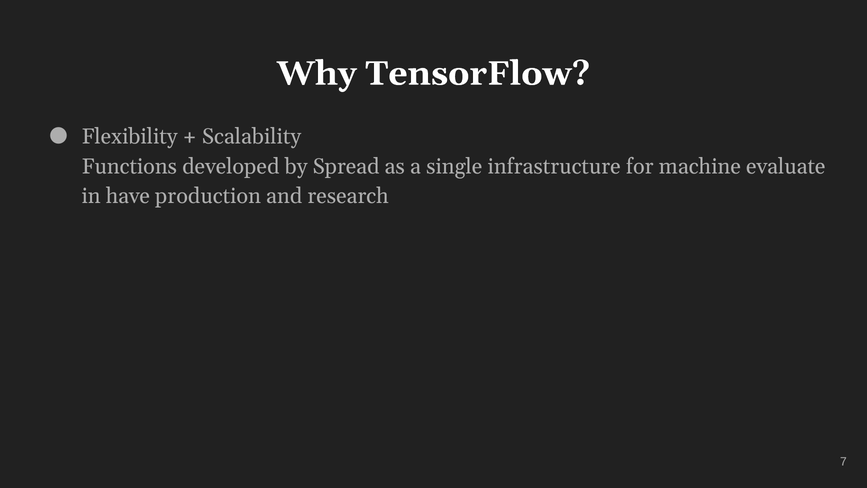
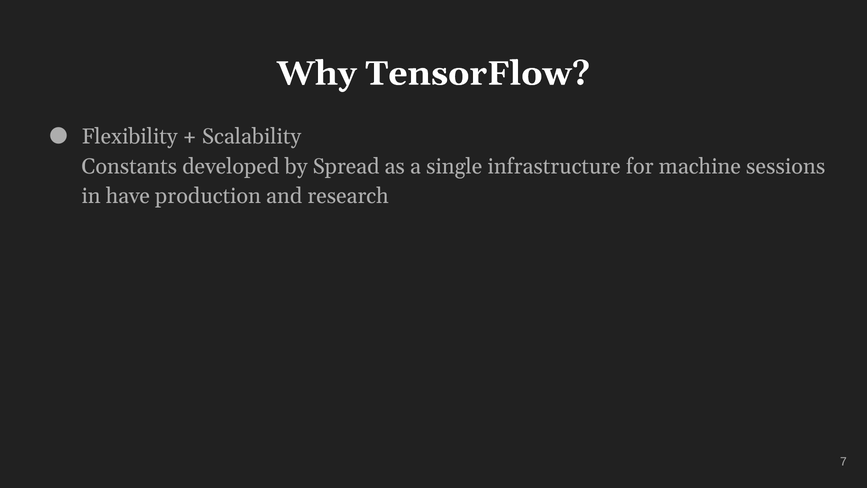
Functions: Functions -> Constants
evaluate: evaluate -> sessions
